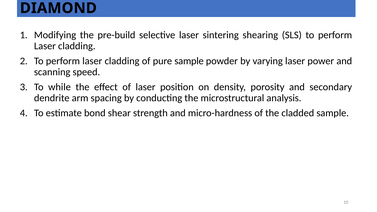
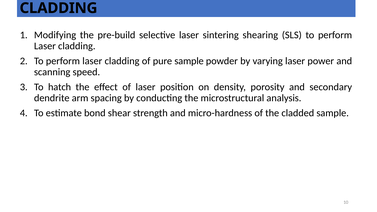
DIAMOND at (58, 8): DIAMOND -> CLADDING
while: while -> hatch
